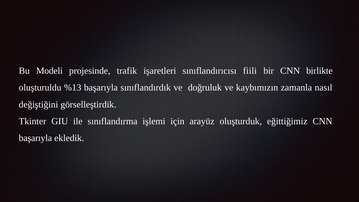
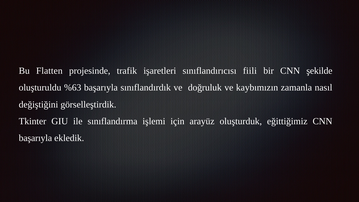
Modeli: Modeli -> Flatten
birlikte: birlikte -> şekilde
%13: %13 -> %63
